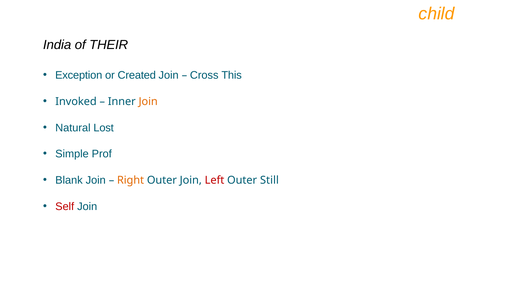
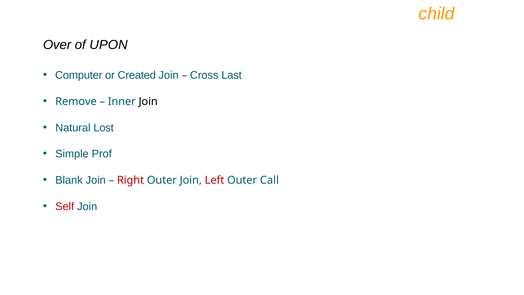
India: India -> Over
THEIR: THEIR -> UPON
Exception: Exception -> Computer
This: This -> Last
Invoked: Invoked -> Remove
Join at (148, 101) colour: orange -> black
Right colour: orange -> red
Still: Still -> Call
